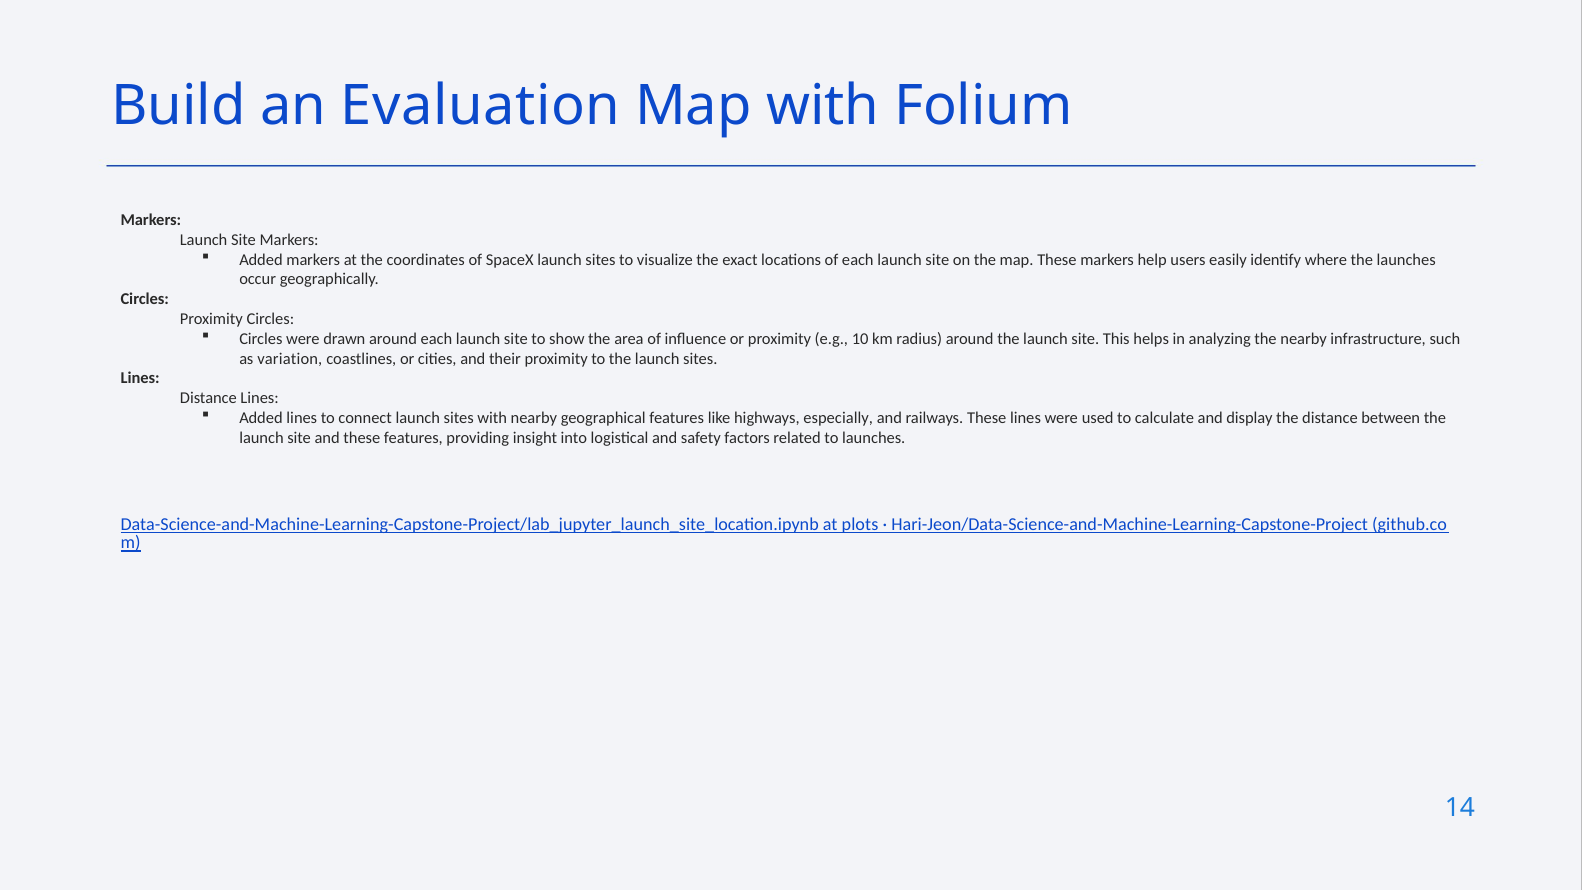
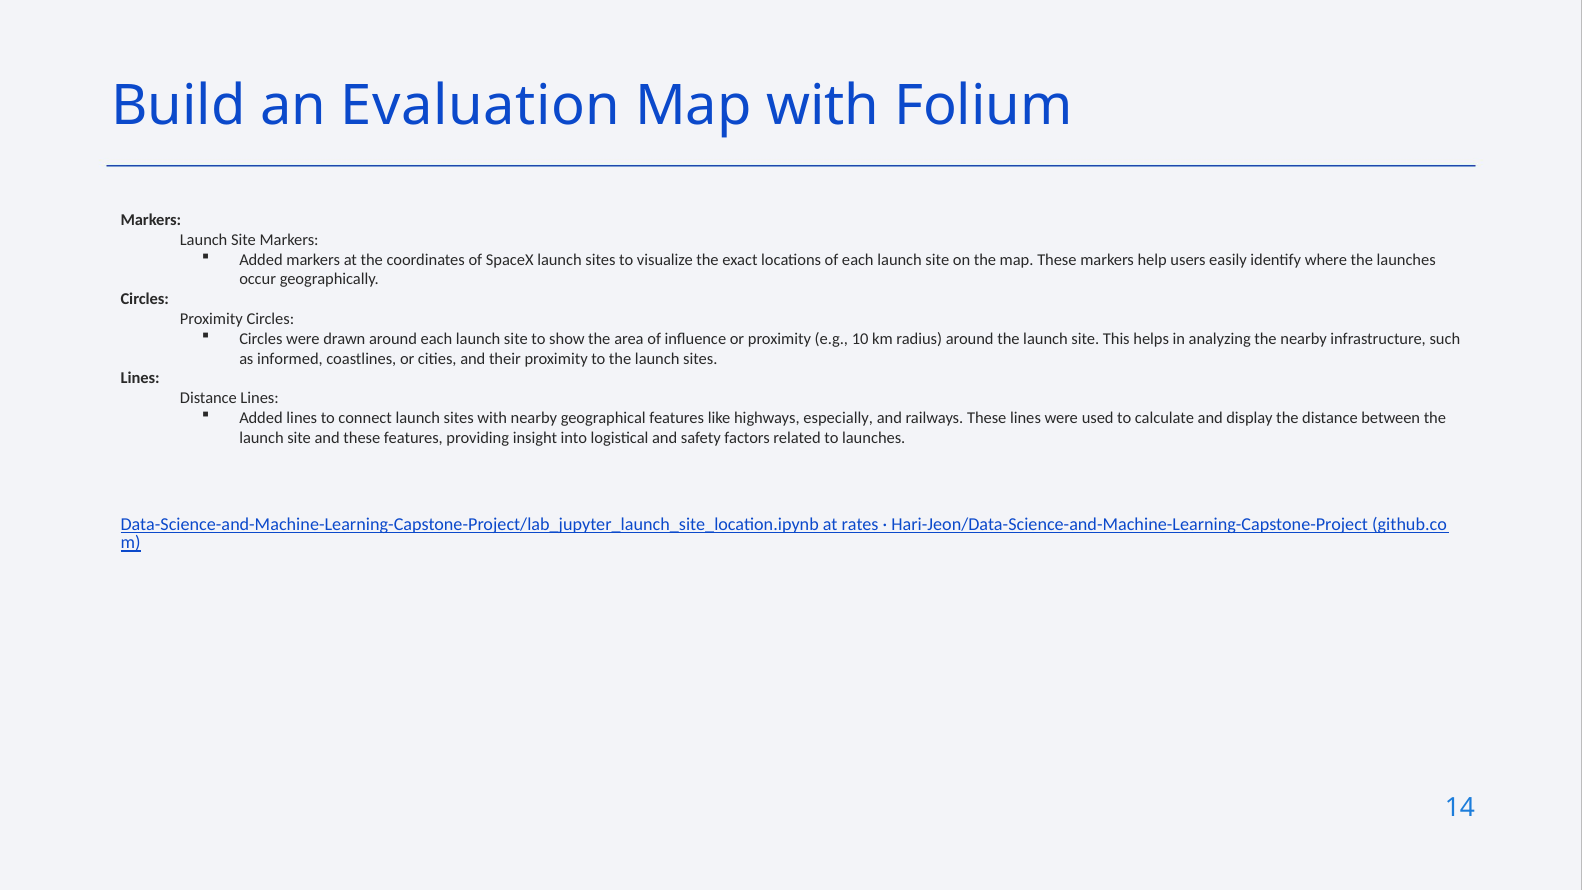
variation: variation -> informed
plots: plots -> rates
